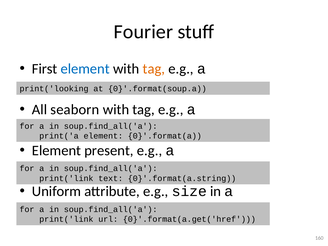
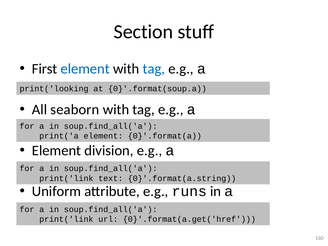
Fourier: Fourier -> Section
tag at (154, 69) colour: orange -> blue
present: present -> division
size: size -> runs
